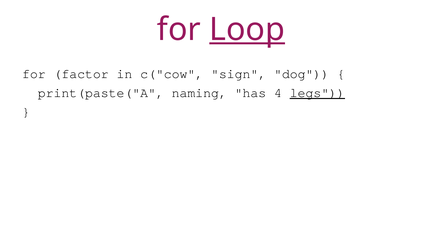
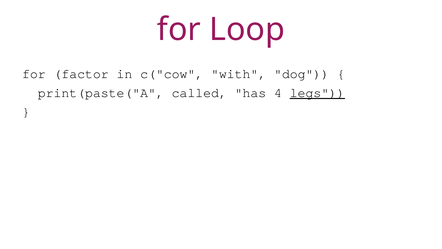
Loop underline: present -> none
sign: sign -> with
naming: naming -> called
